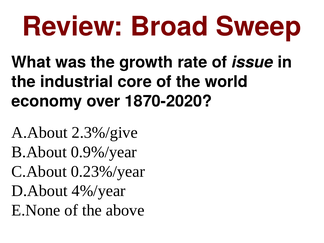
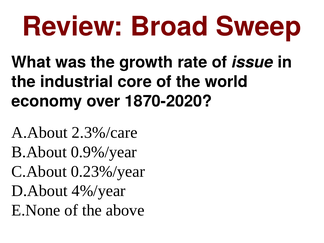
2.3%/give: 2.3%/give -> 2.3%/care
